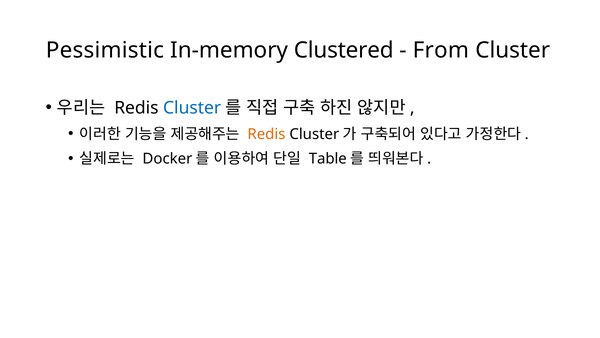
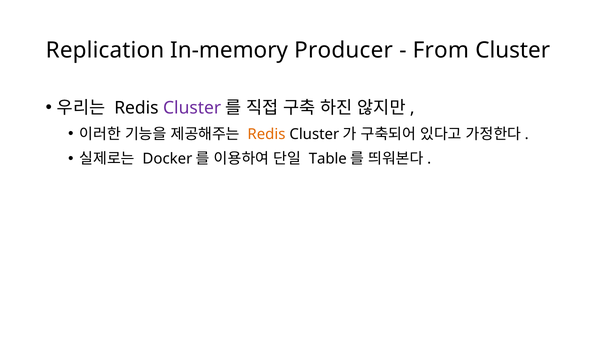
Pessimistic: Pessimistic -> Replication
Clustered: Clustered -> Producer
Cluster at (192, 108) colour: blue -> purple
